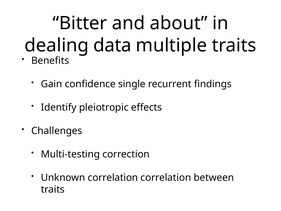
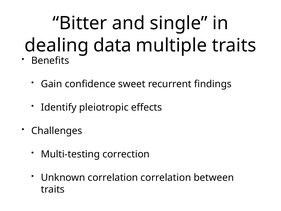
about: about -> single
single: single -> sweet
